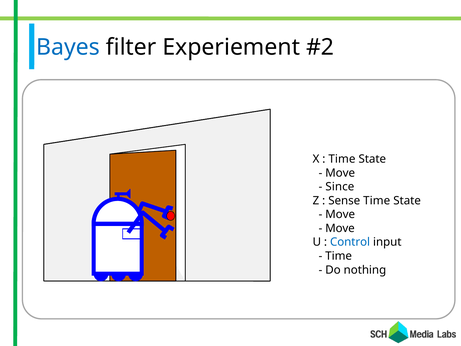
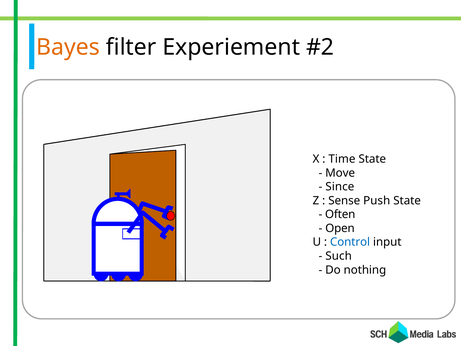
Bayes colour: blue -> orange
Sense Time: Time -> Push
Move at (340, 214): Move -> Often
Move at (340, 228): Move -> Open
Time at (339, 256): Time -> Such
